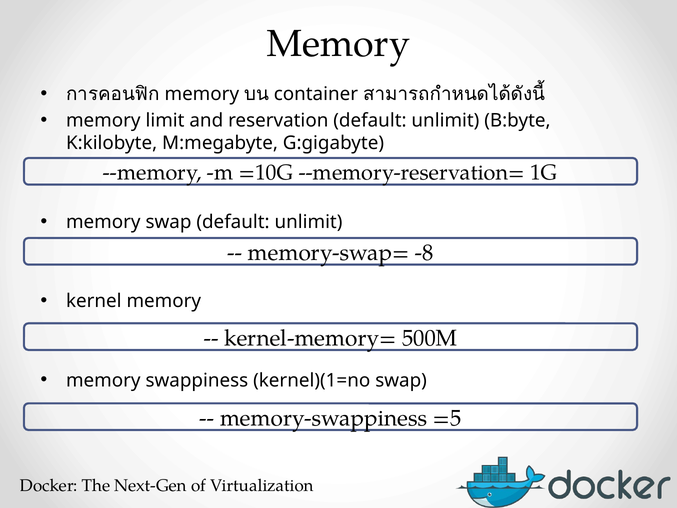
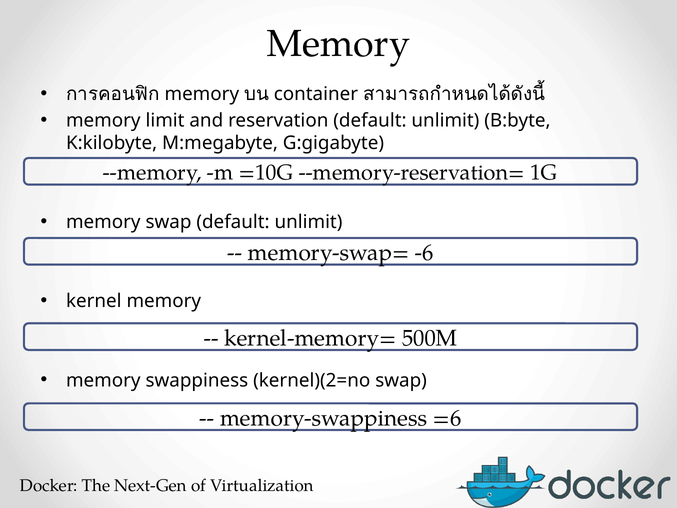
-8: -8 -> -6
kernel)(1=no: kernel)(1=no -> kernel)(2=no
=5: =5 -> =6
